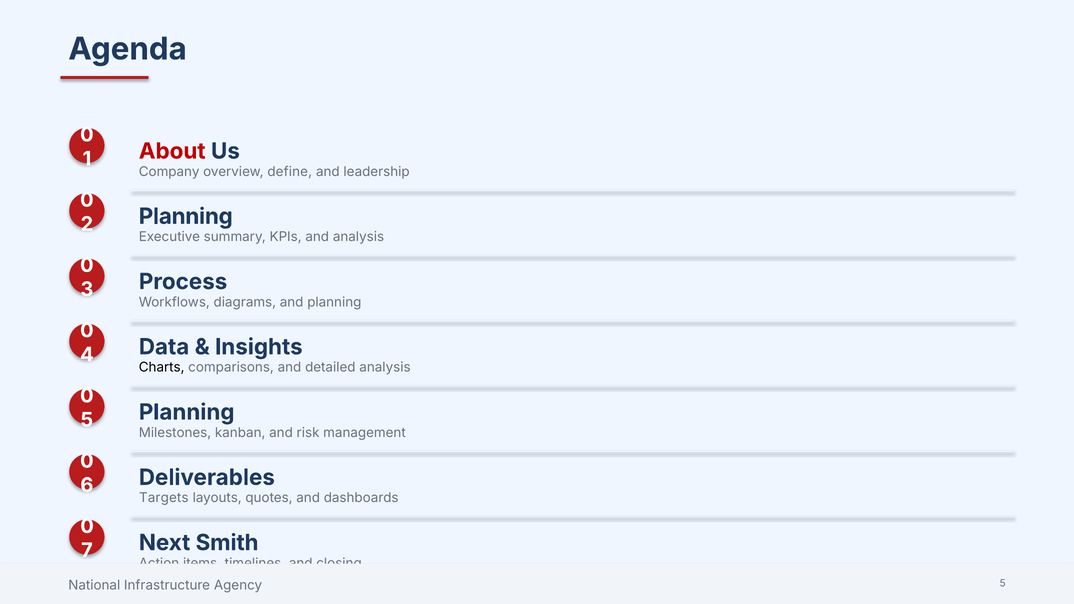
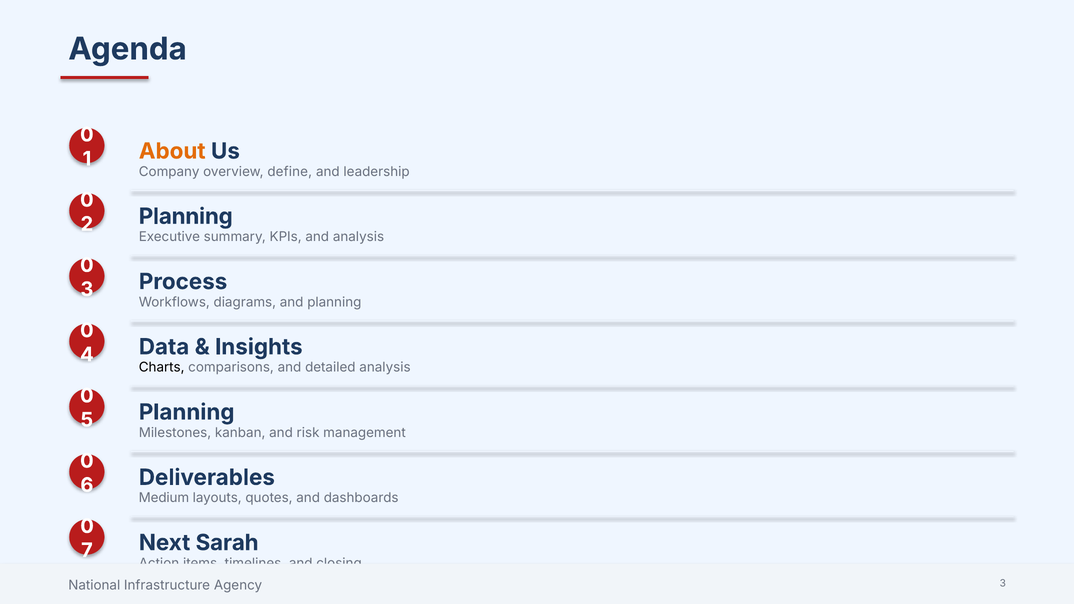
About colour: red -> orange
Targets: Targets -> Medium
Smith: Smith -> Sarah
Agency 5: 5 -> 3
